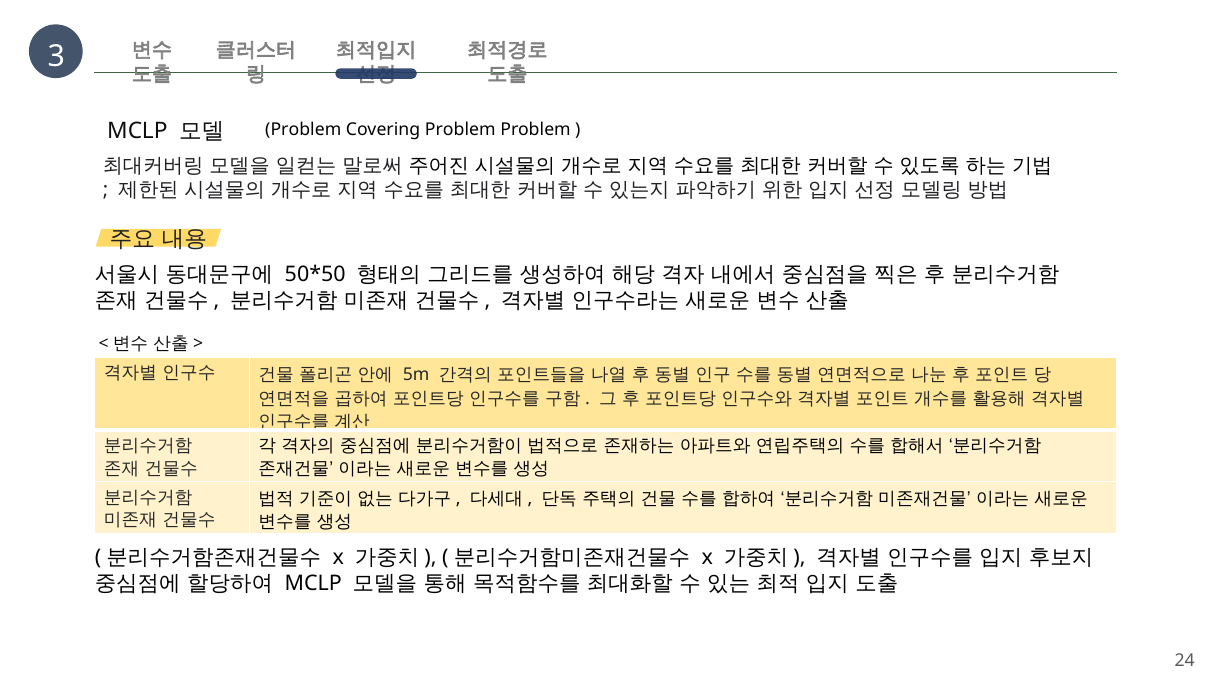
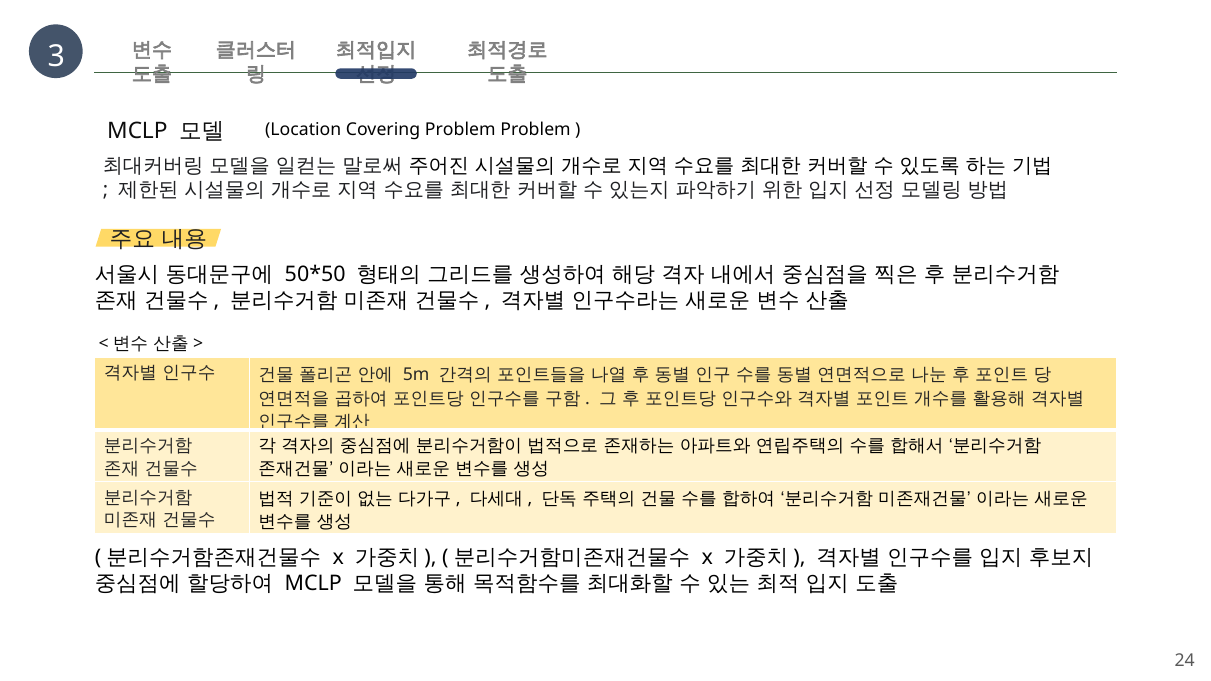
Problem at (303, 130): Problem -> Location
